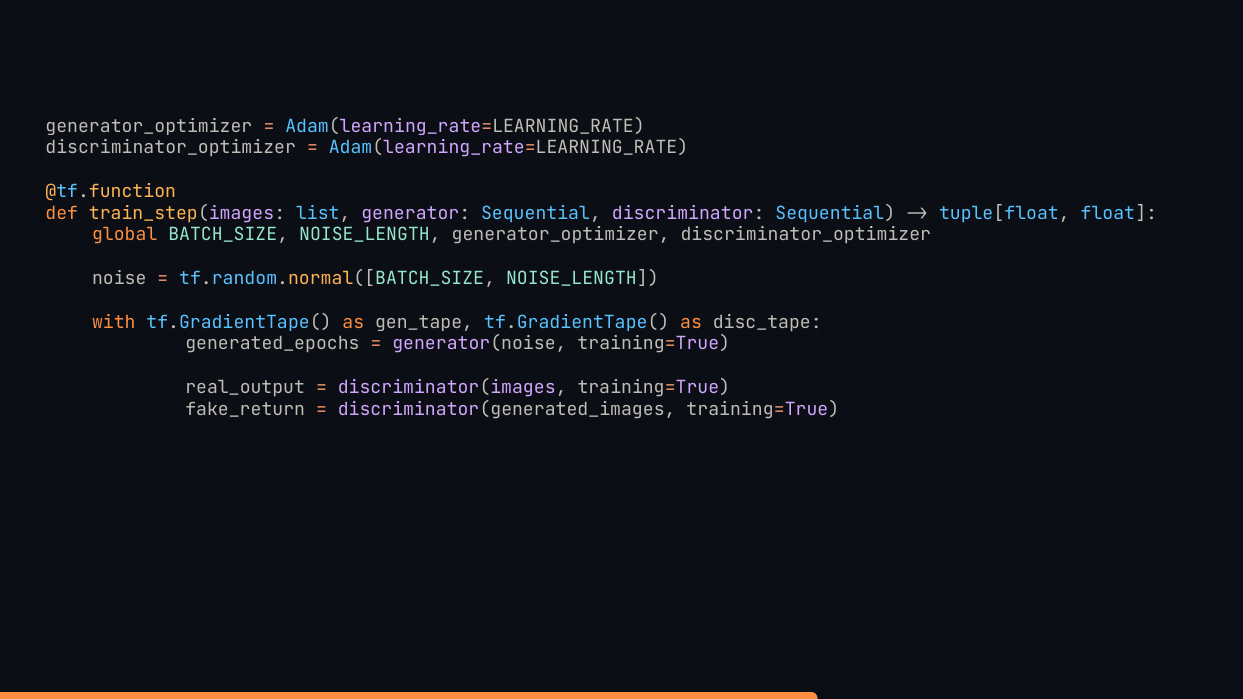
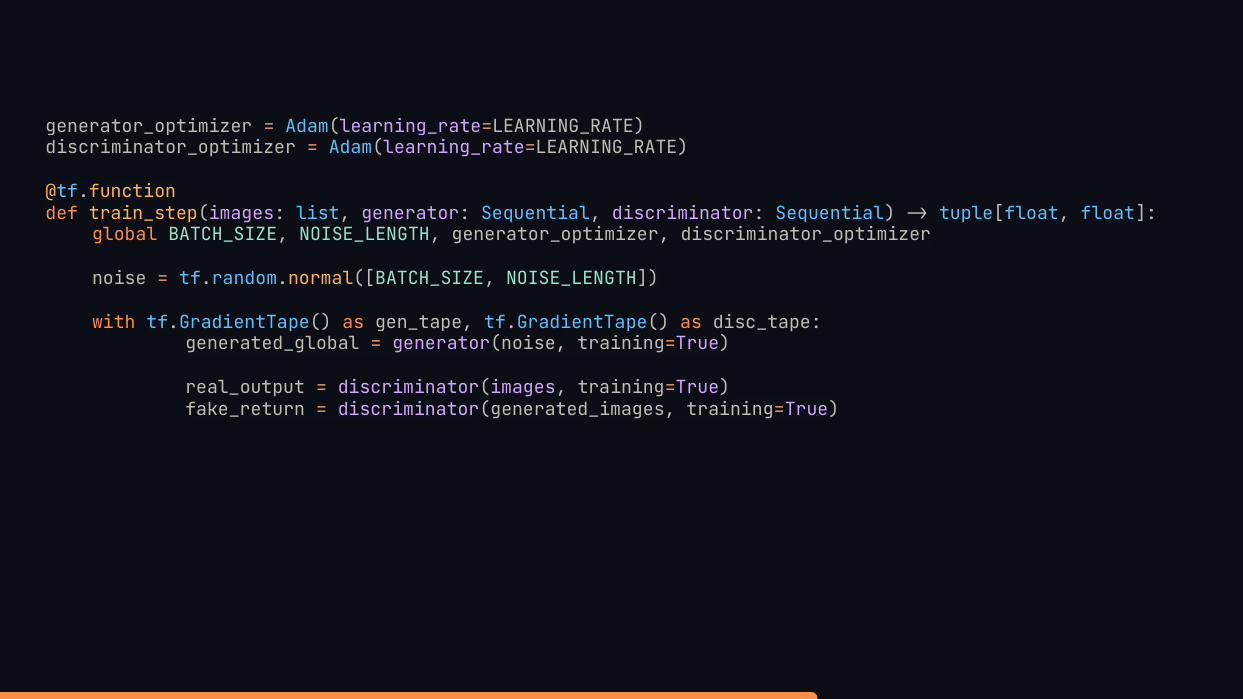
generated_epochs: generated_epochs -> generated_global
